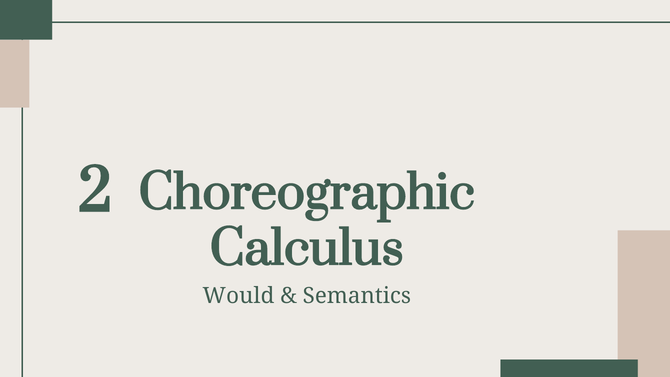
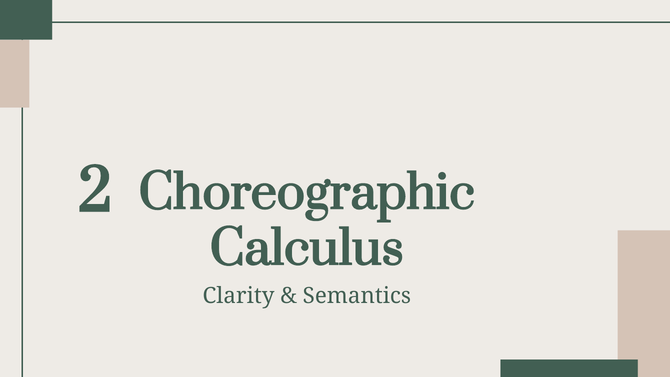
Would: Would -> Clarity
